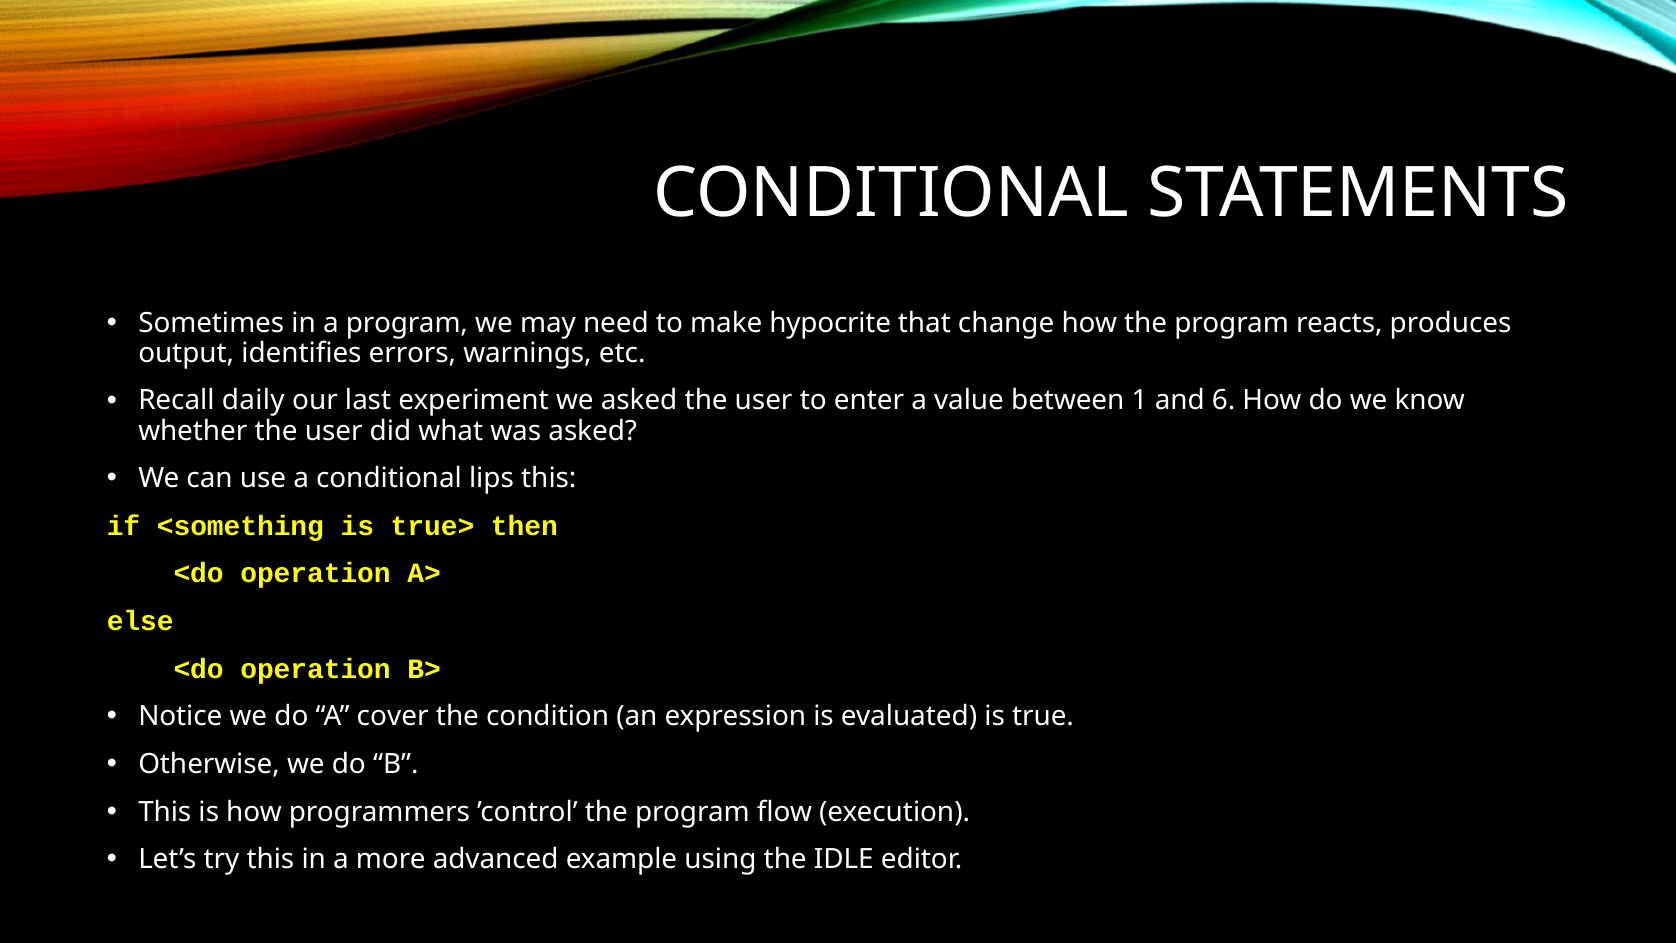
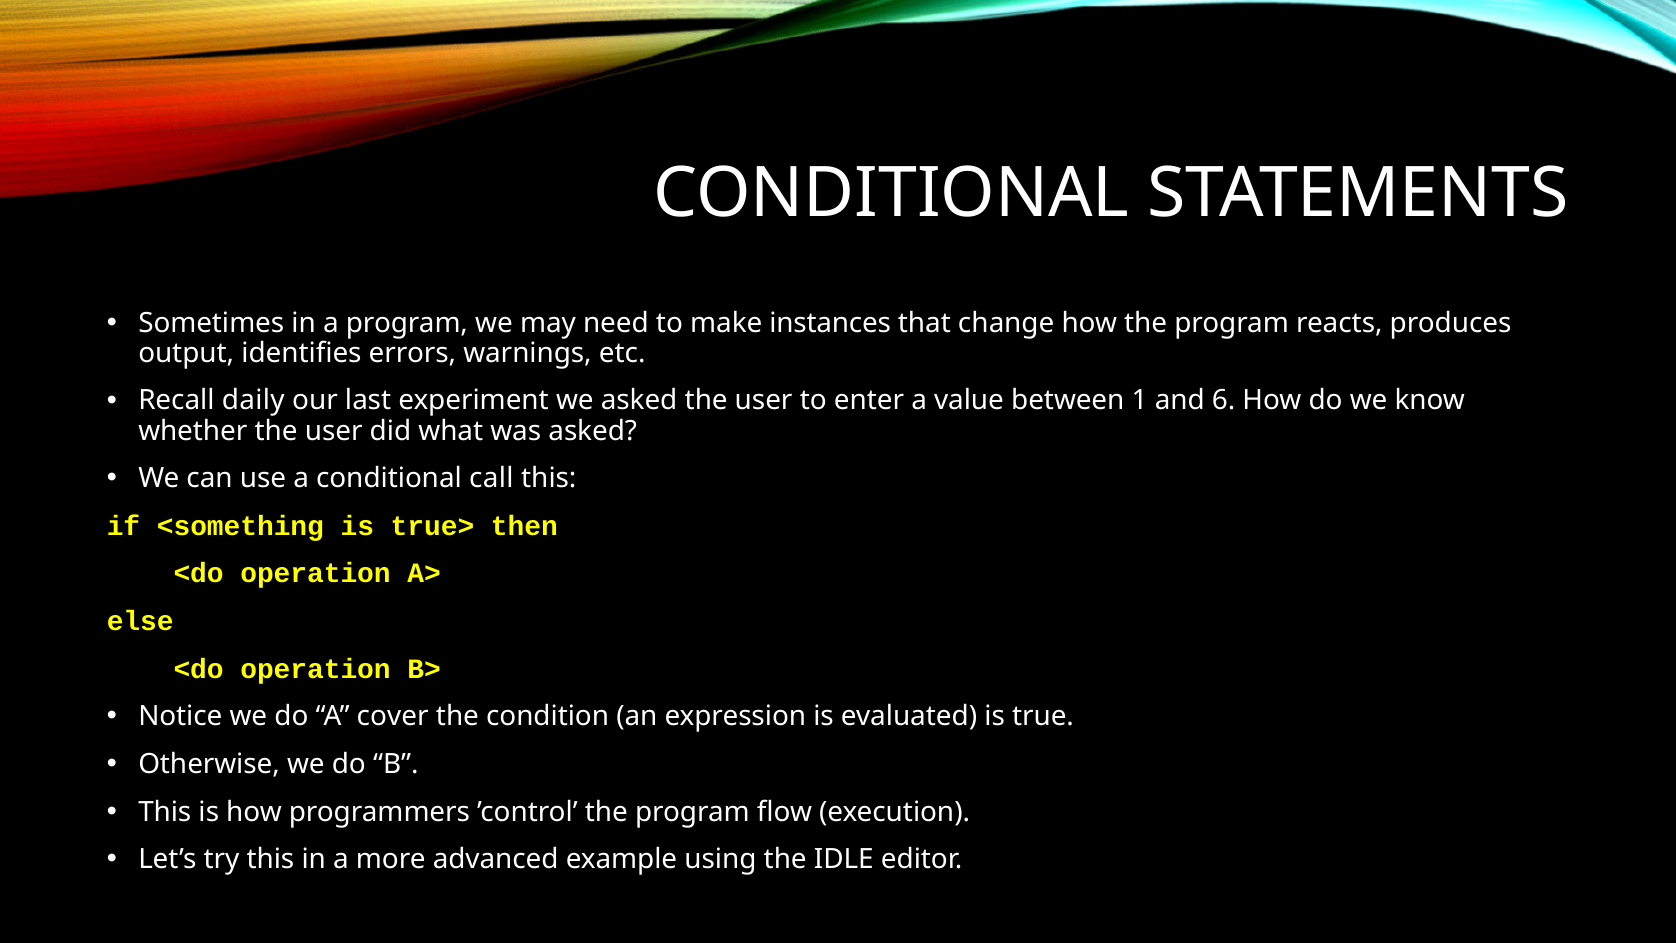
hypocrite: hypocrite -> instances
lips: lips -> call
